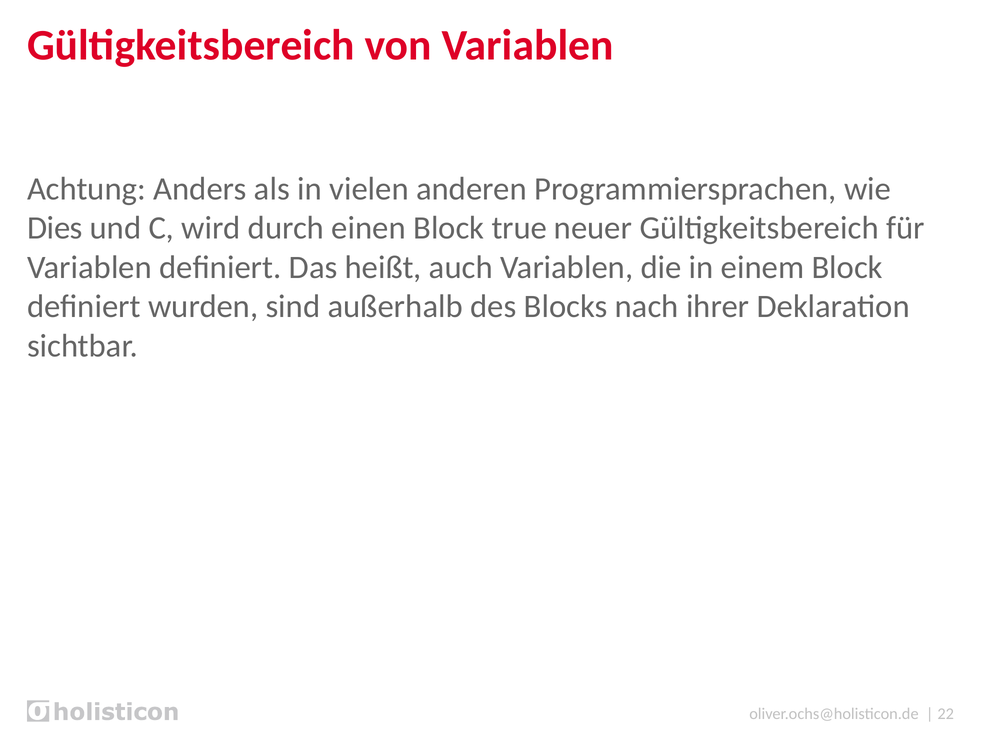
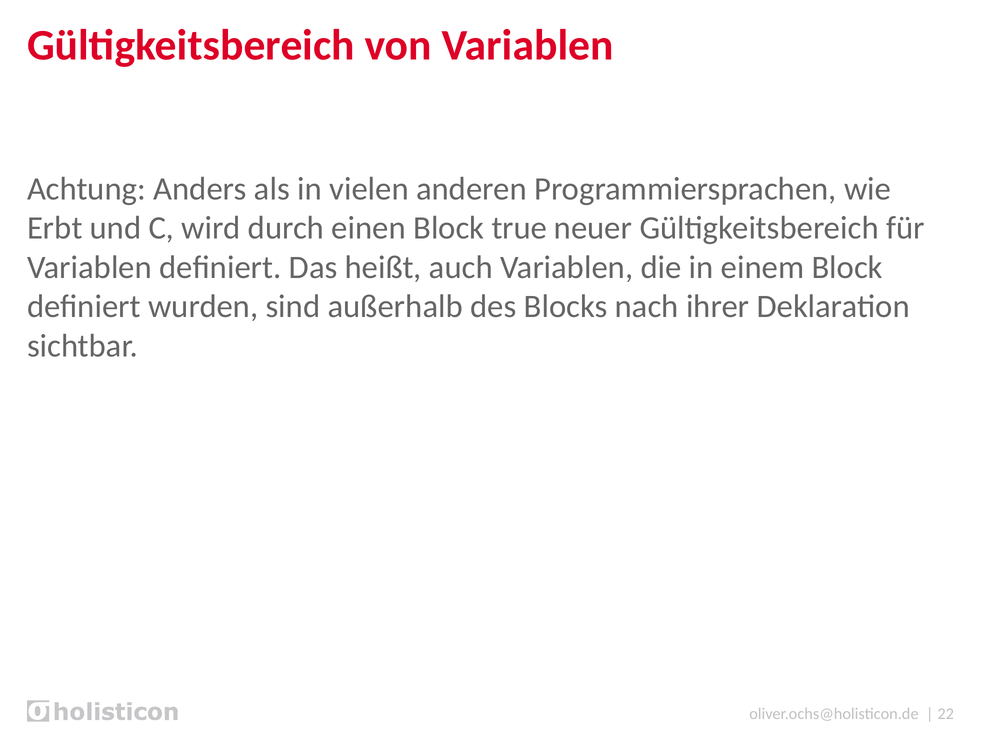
Dies: Dies -> Erbt
